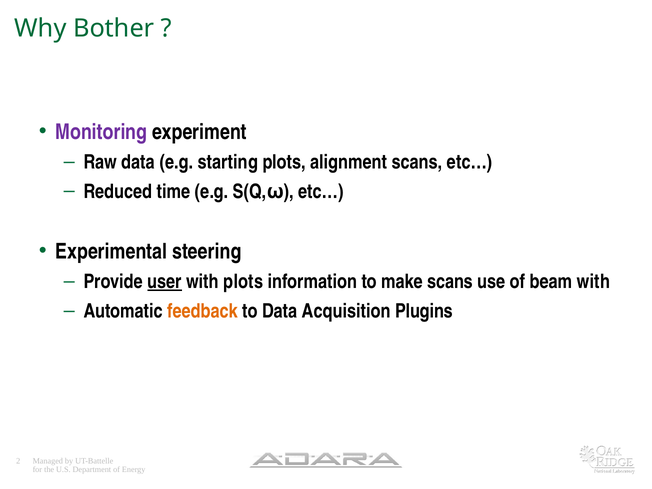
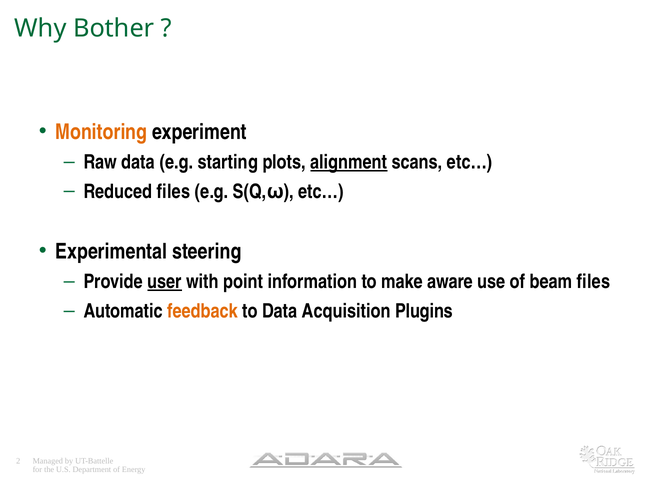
Monitoring colour: purple -> orange
alignment underline: none -> present
Reduced time: time -> files
with plots: plots -> point
make scans: scans -> aware
beam with: with -> files
